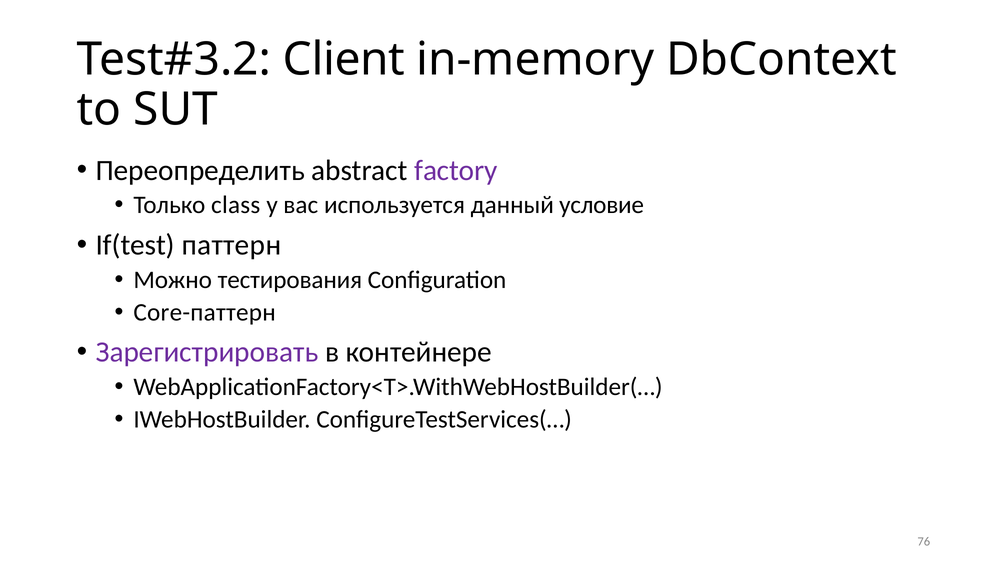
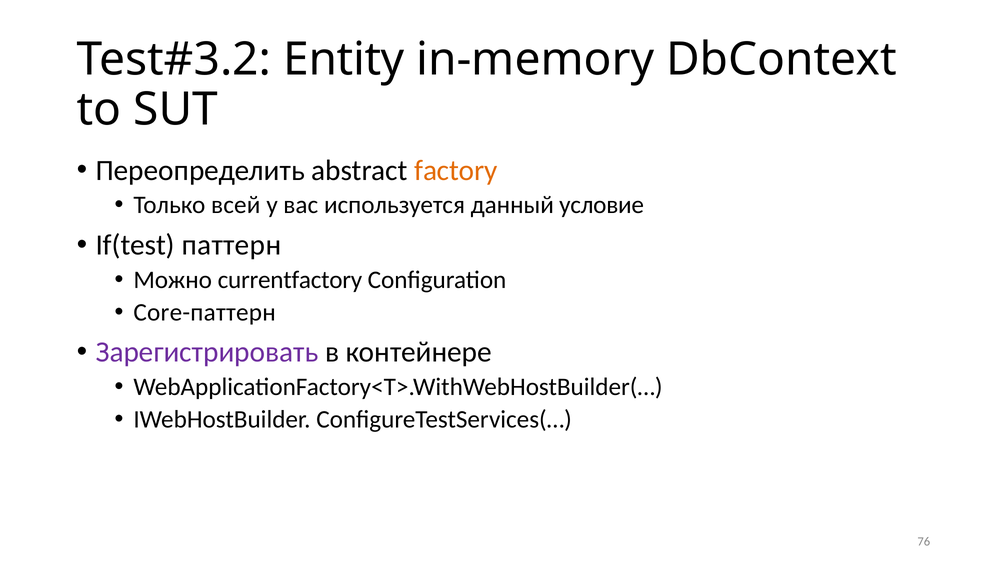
Client: Client -> Entity
factory colour: purple -> orange
class: class -> всей
тестирования: тестирования -> currentfactory
